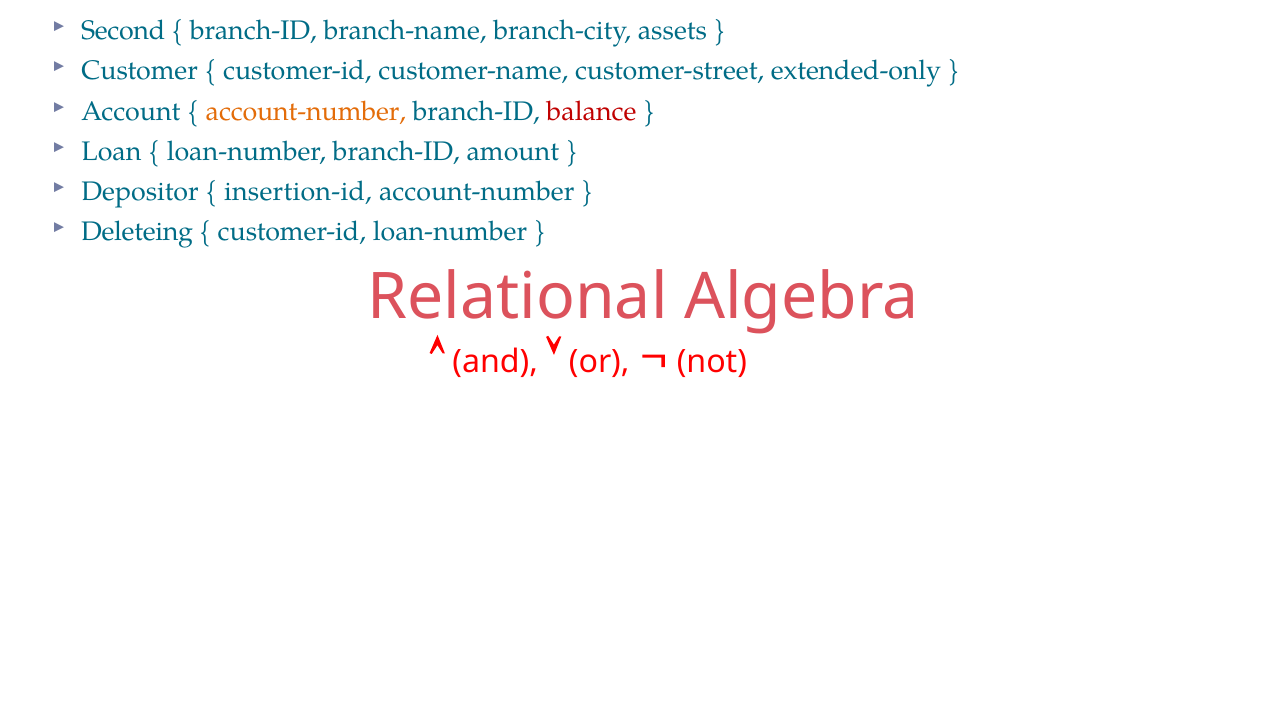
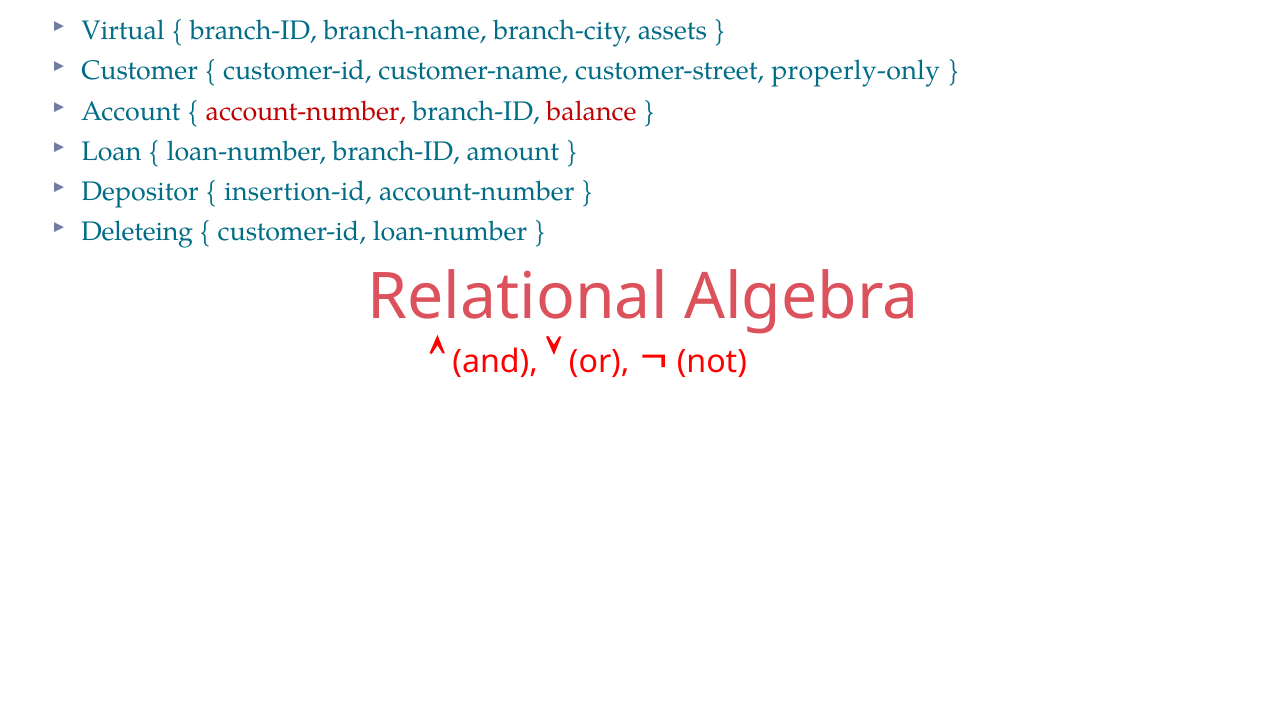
Second: Second -> Virtual
extended-only: extended-only -> properly-only
account-number at (306, 111) colour: orange -> red
